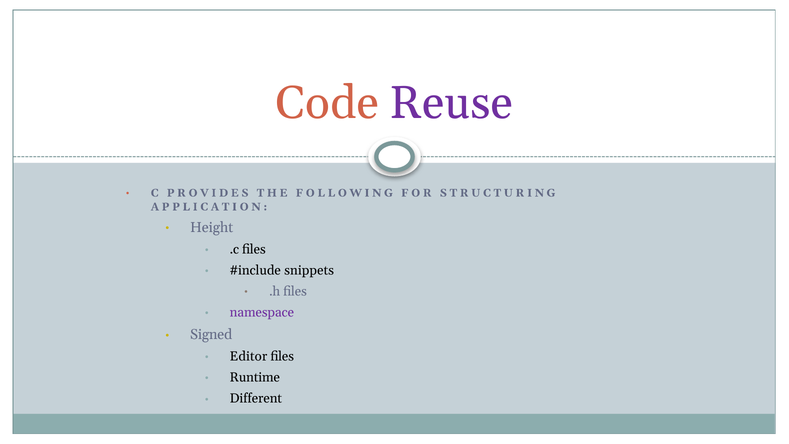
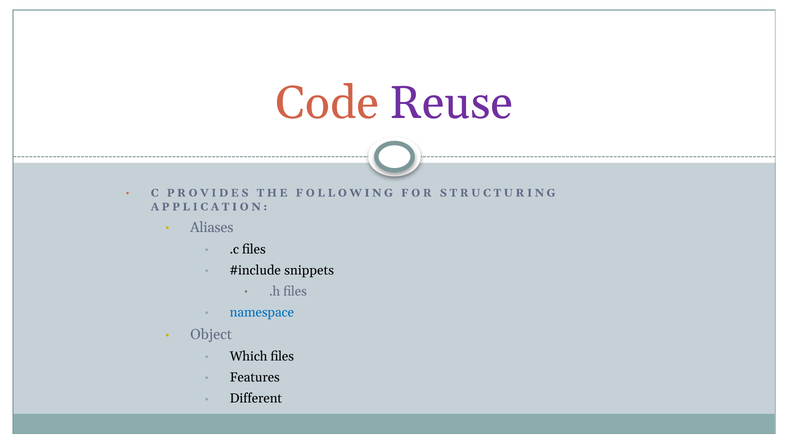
Height: Height -> Aliases
namespace colour: purple -> blue
Signed: Signed -> Object
Editor: Editor -> Which
Runtime: Runtime -> Features
